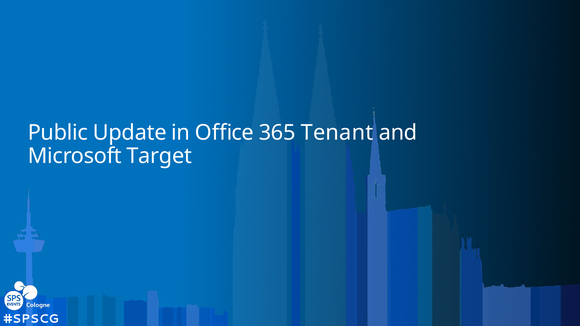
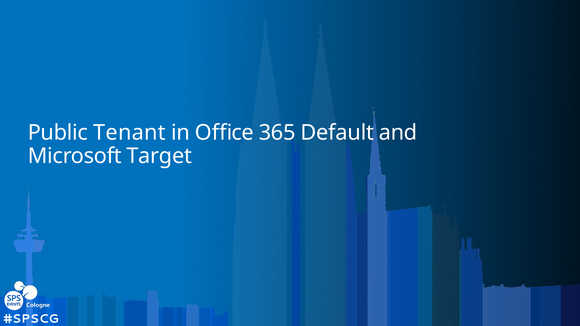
Update: Update -> Tenant
Tenant: Tenant -> Default
